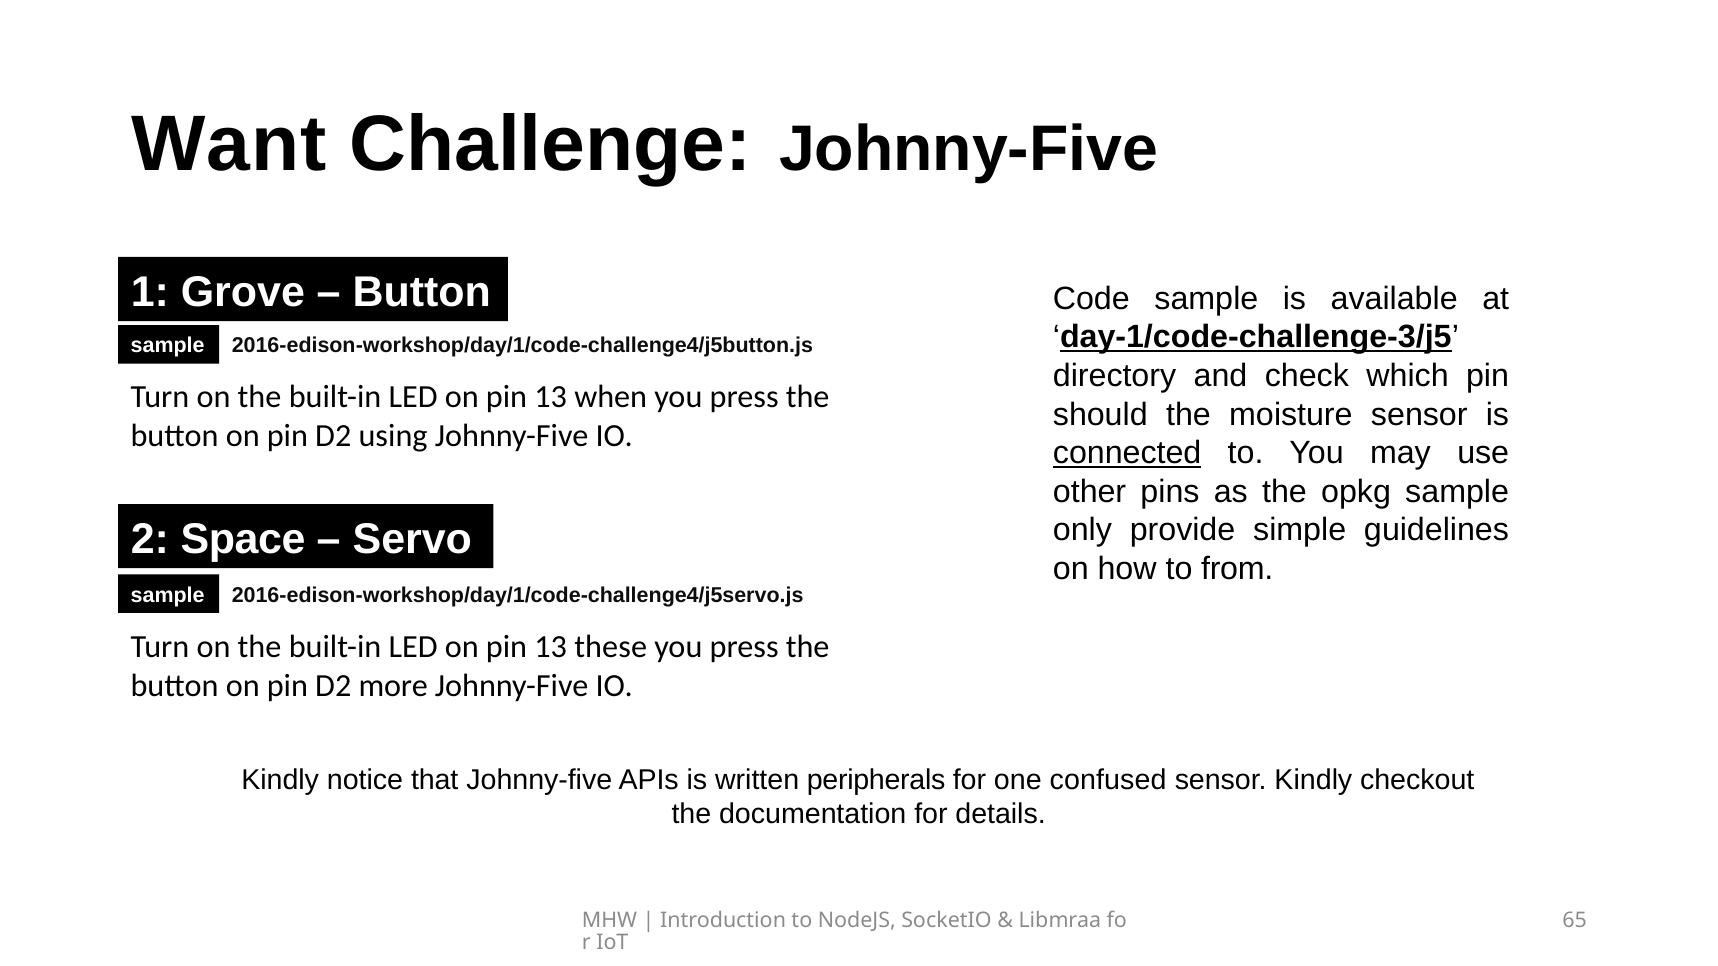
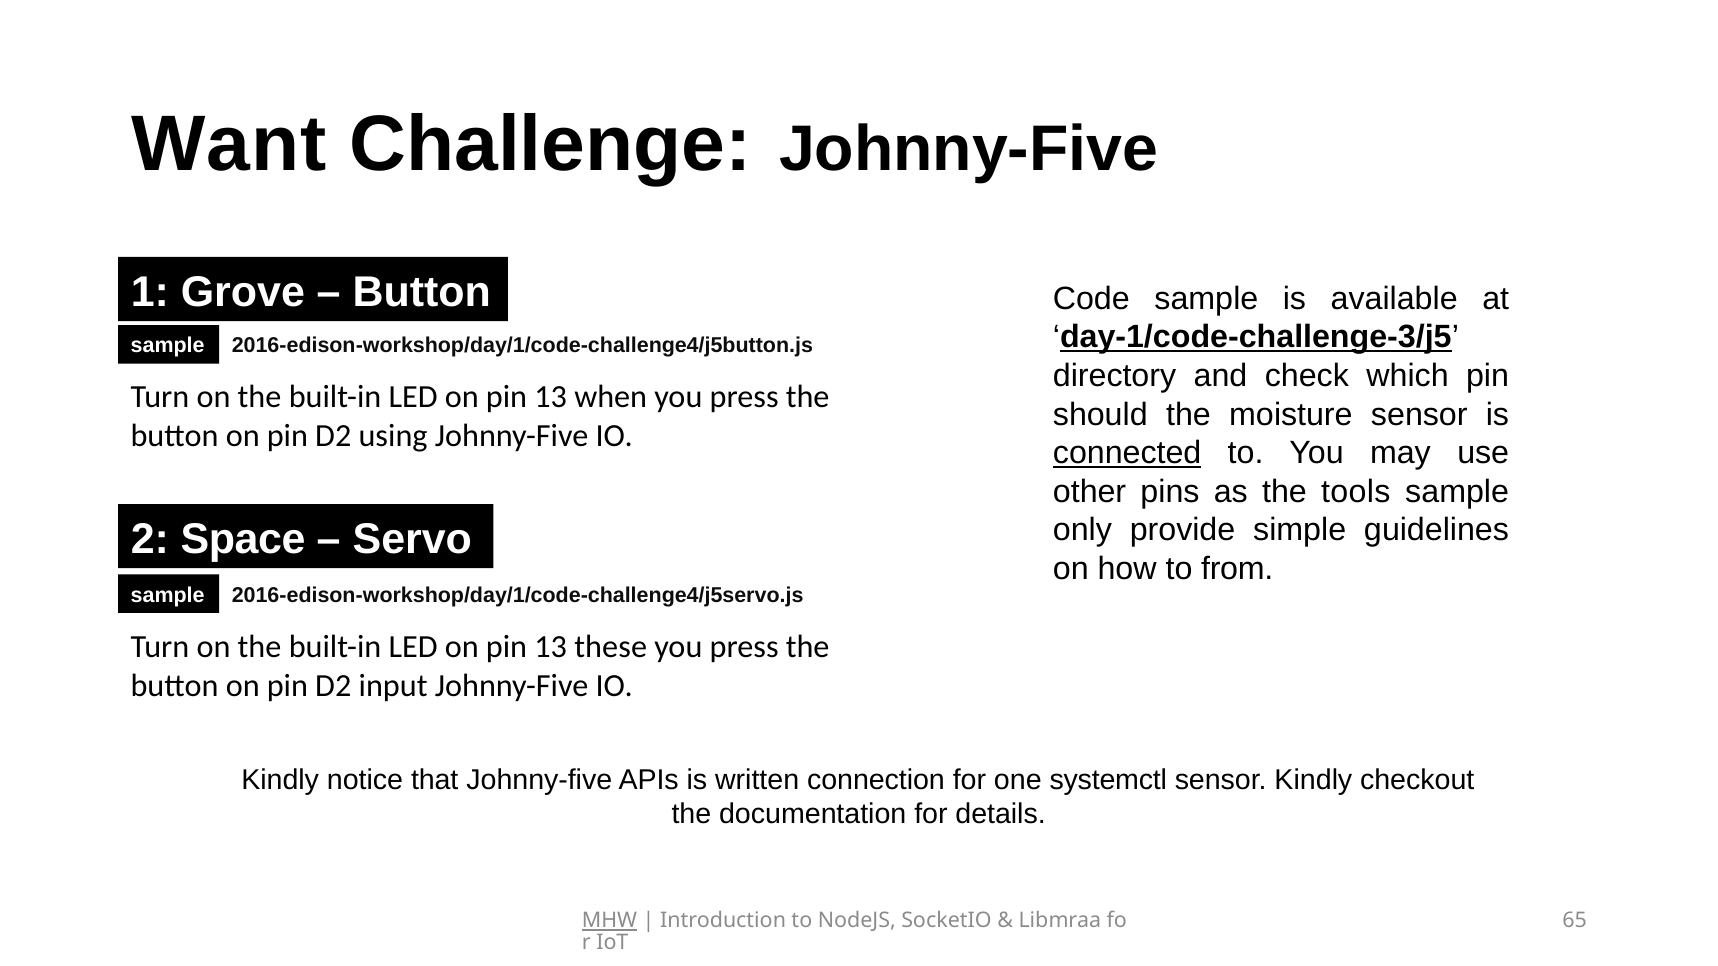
opkg: opkg -> tools
more: more -> input
peripherals: peripherals -> connection
confused: confused -> systemctl
MHW underline: none -> present
